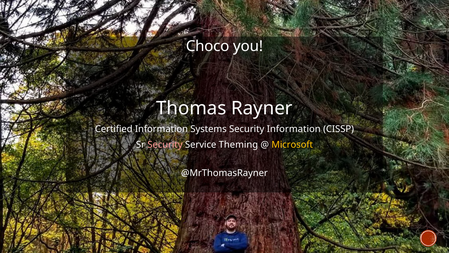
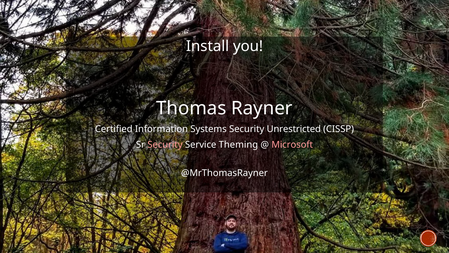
Choco: Choco -> Install
Security Information: Information -> Unrestricted
Microsoft colour: yellow -> pink
